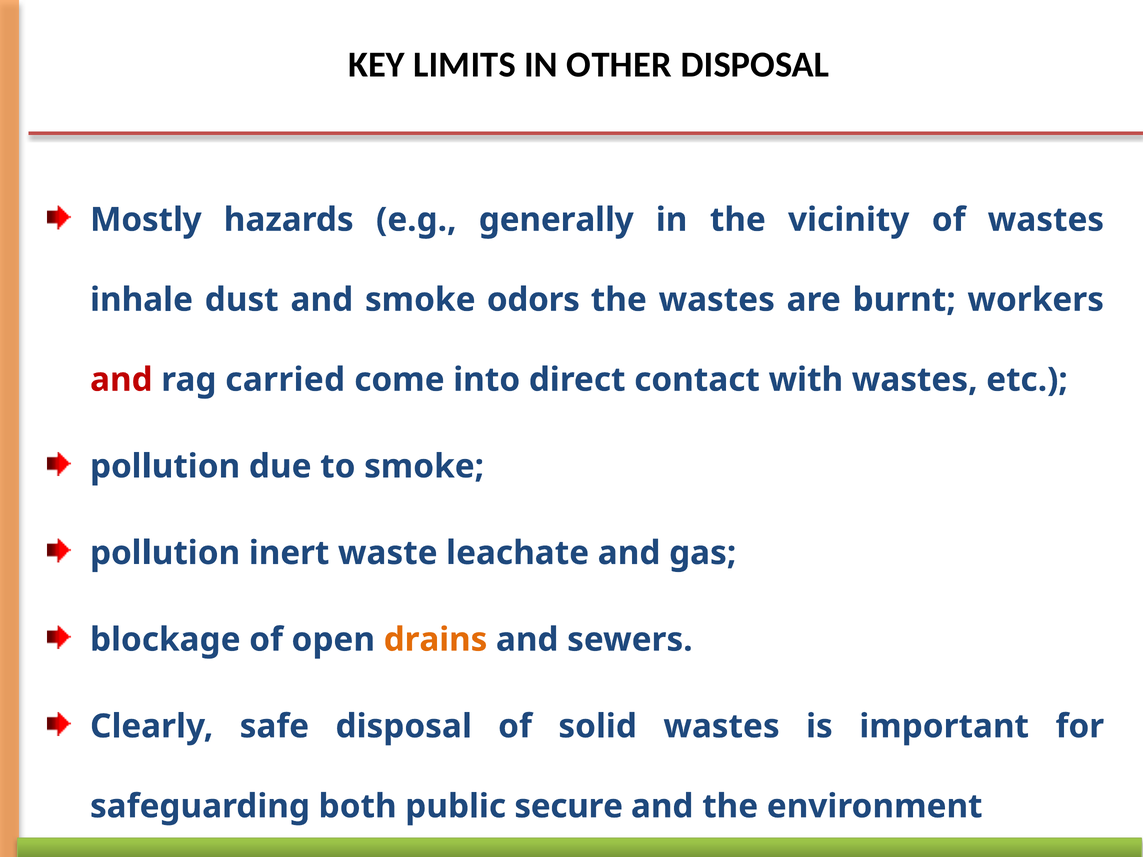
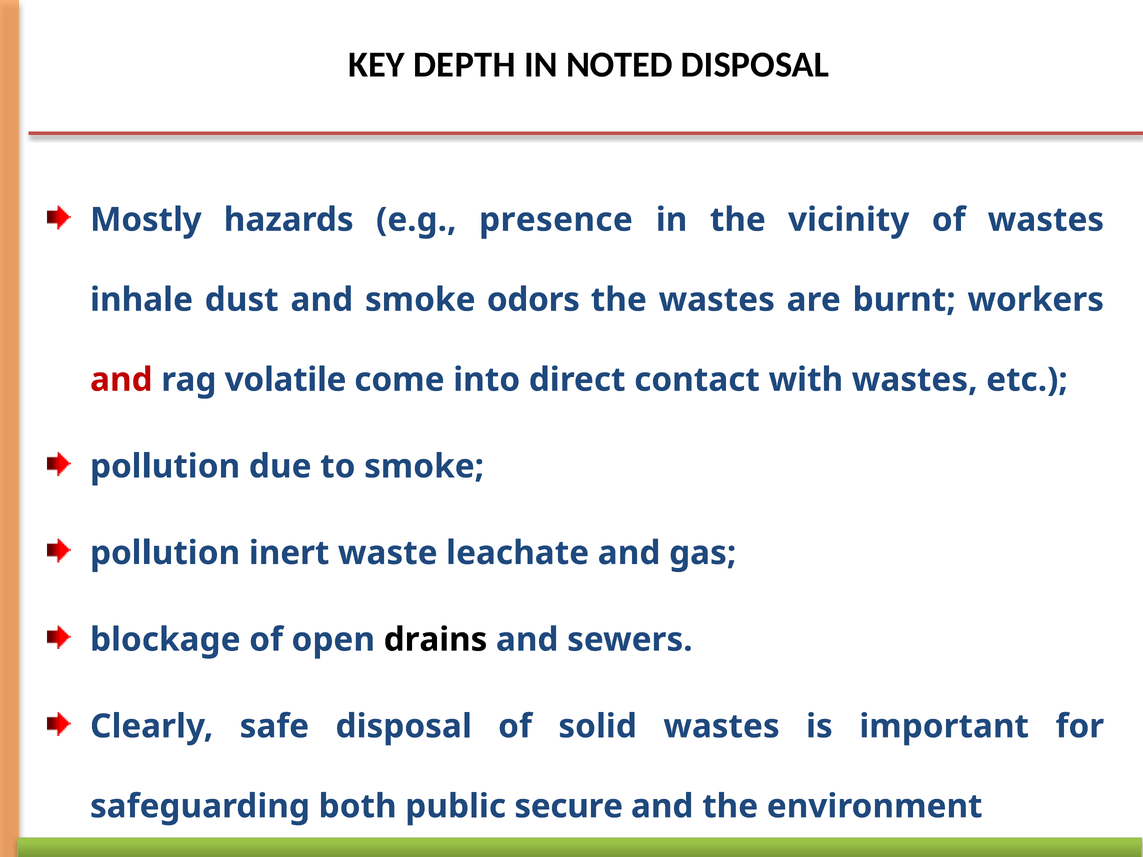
LIMITS: LIMITS -> DEPTH
OTHER: OTHER -> NOTED
generally: generally -> presence
carried: carried -> volatile
drains colour: orange -> black
